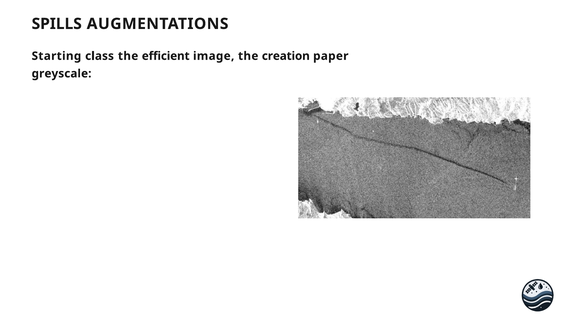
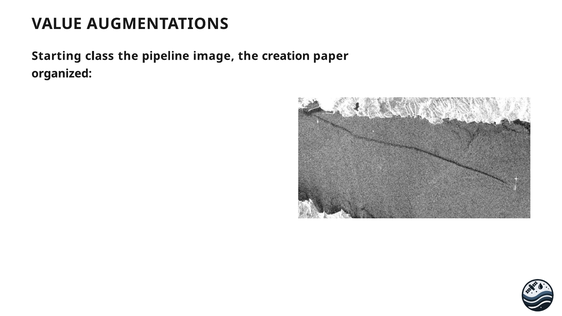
SPILLS: SPILLS -> VALUE
efficient: efficient -> pipeline
greyscale: greyscale -> organized
